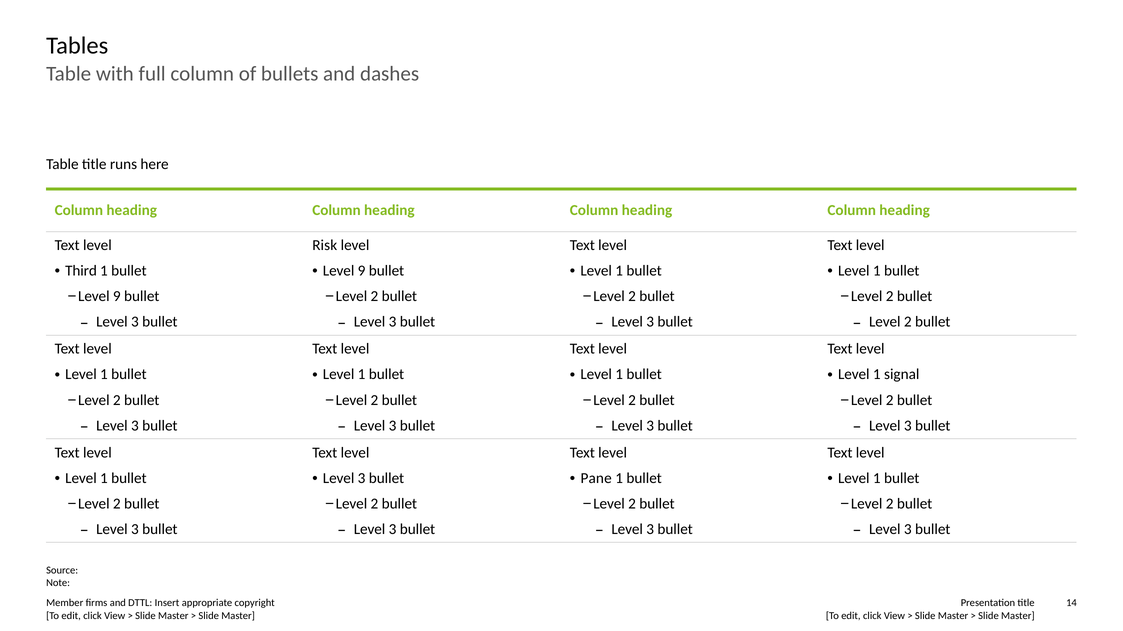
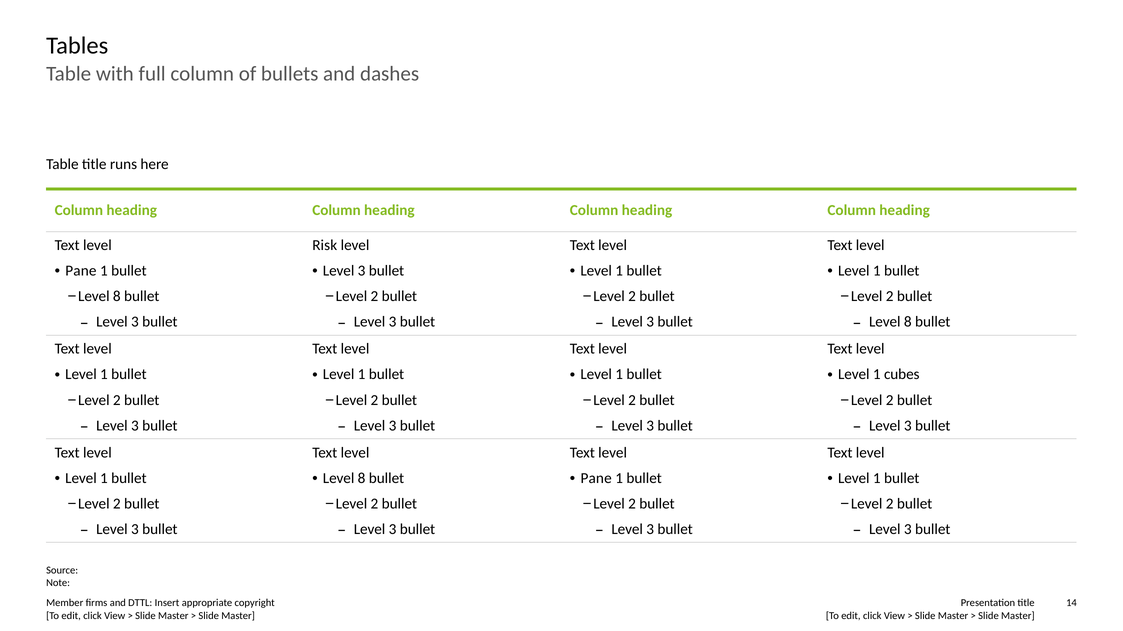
Third at (81, 271): Third -> Pane
9 at (362, 271): 9 -> 3
9 at (117, 297): 9 -> 8
2 at (908, 322): 2 -> 8
signal: signal -> cubes
3 at (362, 479): 3 -> 8
